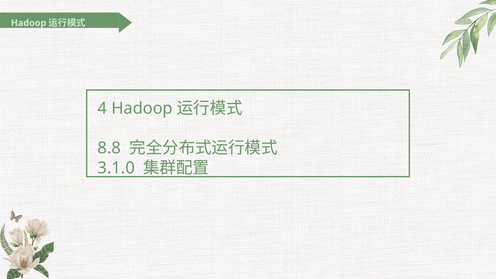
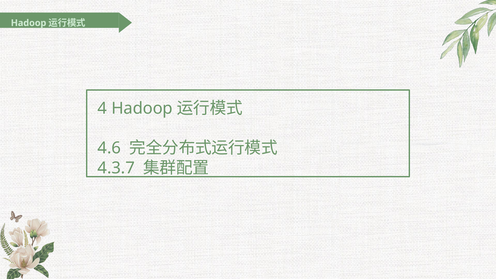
8.8: 8.8 -> 4.6
3.1.0: 3.1.0 -> 4.3.7
